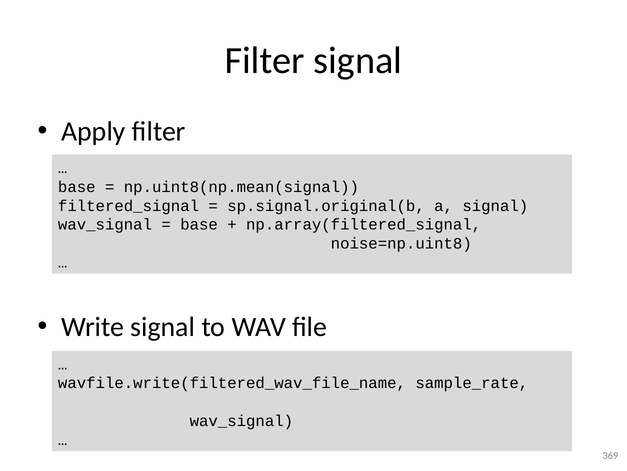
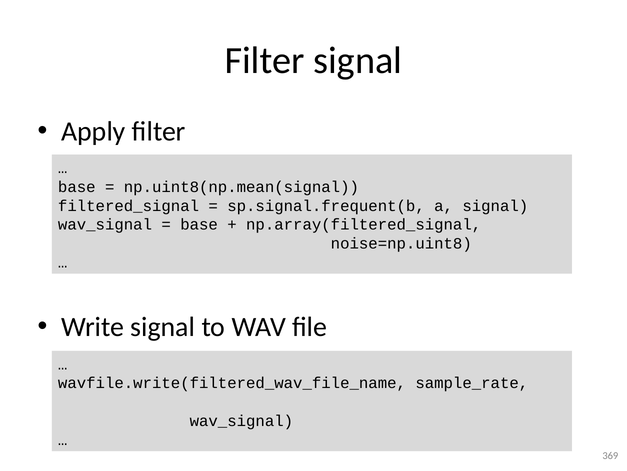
sp.signal.original(b: sp.signal.original(b -> sp.signal.frequent(b
